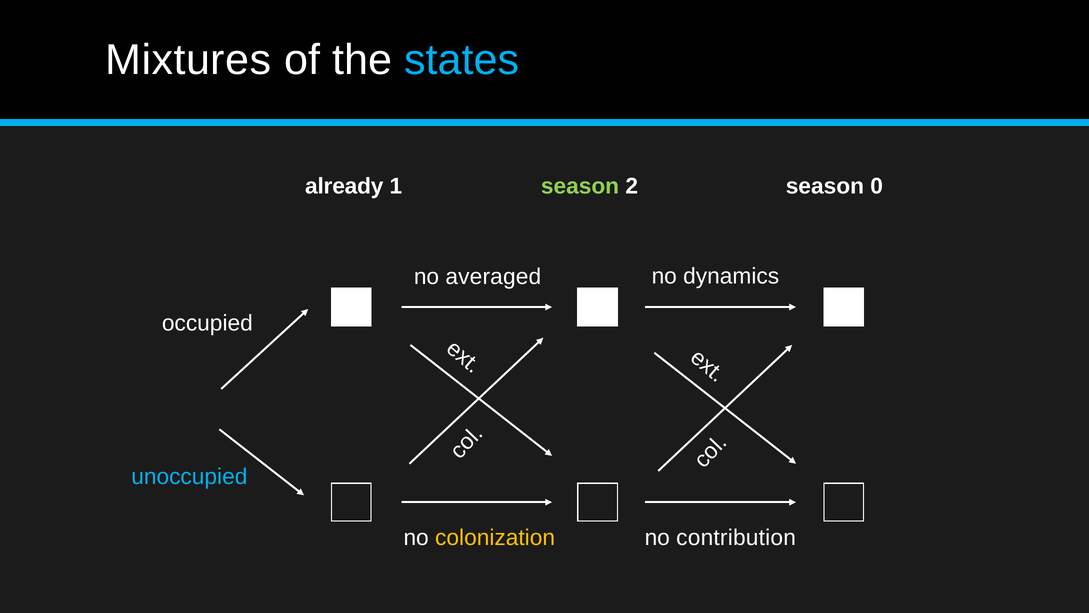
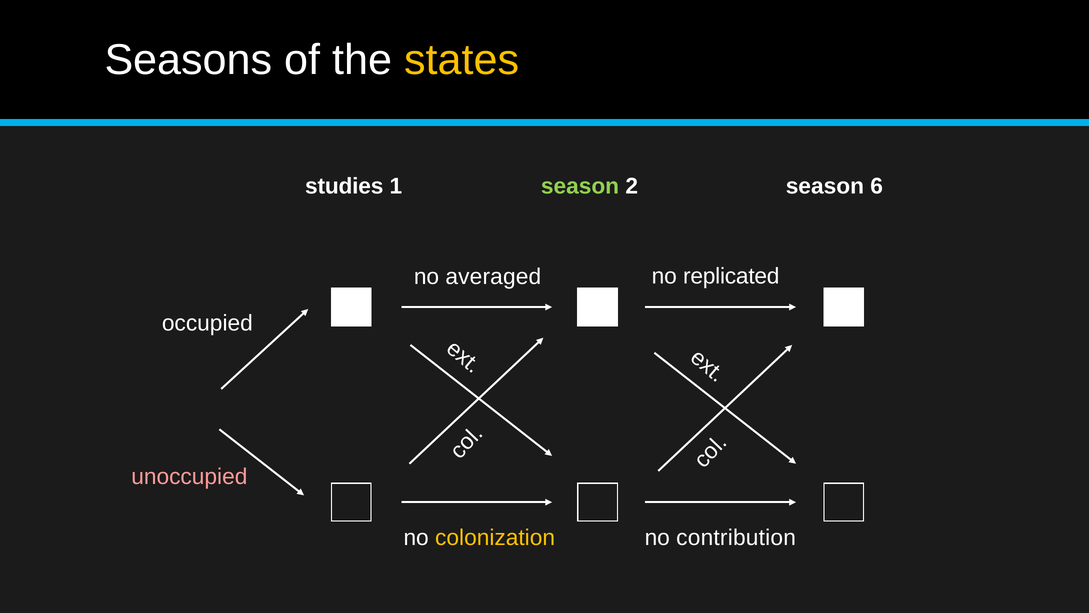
Mixtures: Mixtures -> Seasons
states colour: light blue -> yellow
already: already -> studies
0: 0 -> 6
dynamics: dynamics -> replicated
unoccupied colour: light blue -> pink
